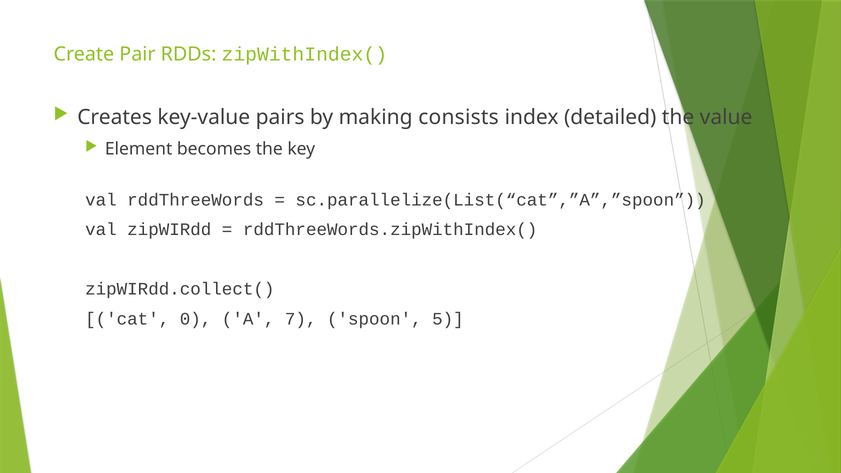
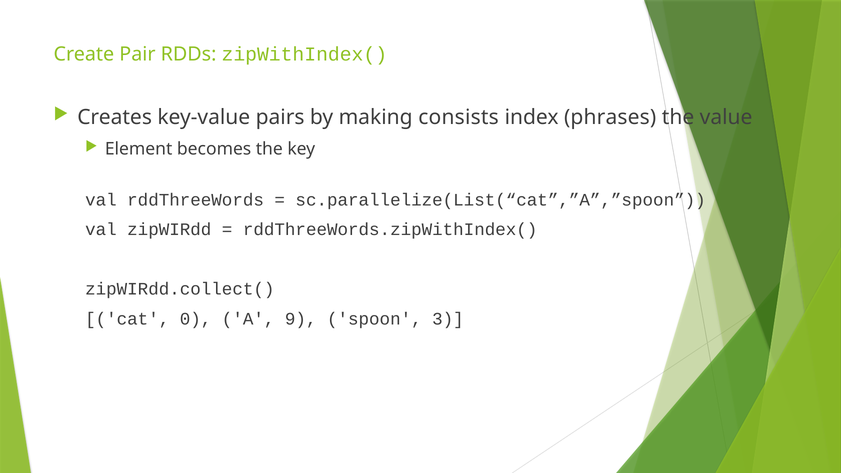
detailed: detailed -> phrases
7: 7 -> 9
5: 5 -> 3
